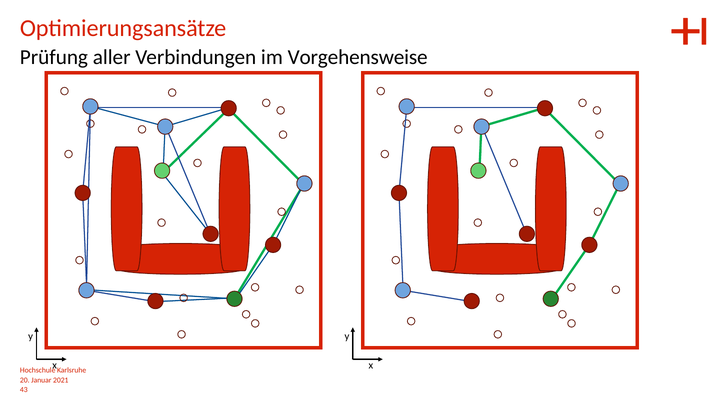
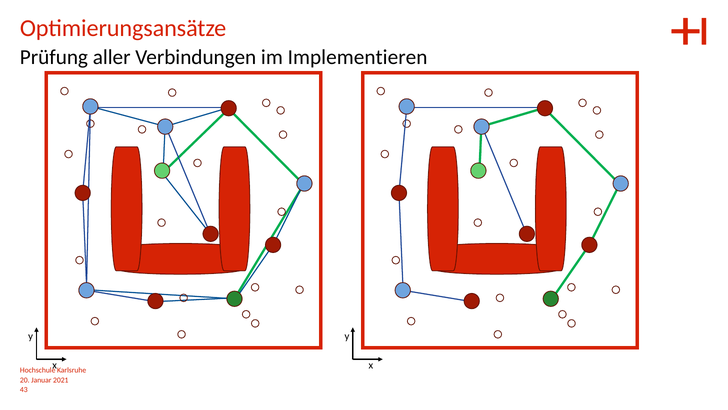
Vorgehensweise: Vorgehensweise -> Implementieren
